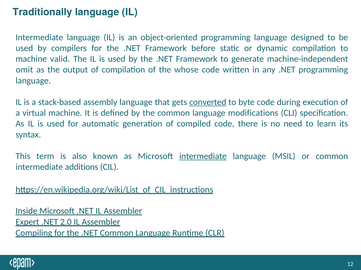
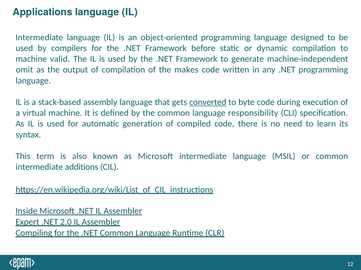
Traditionally: Traditionally -> Applications
whose: whose -> makes
modifications: modifications -> responsibility
intermediate at (203, 157) underline: present -> none
